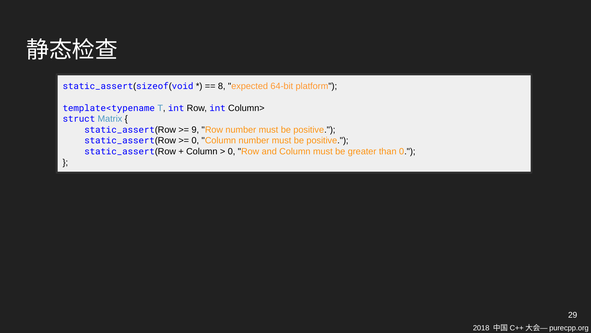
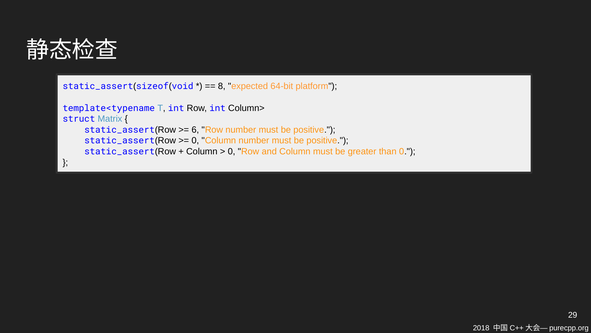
9: 9 -> 6
